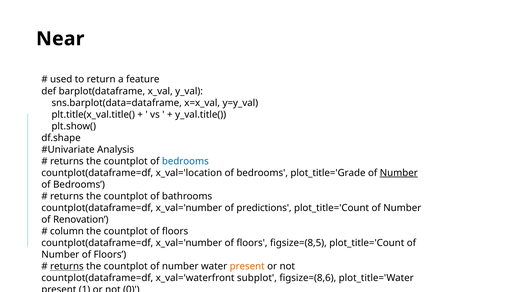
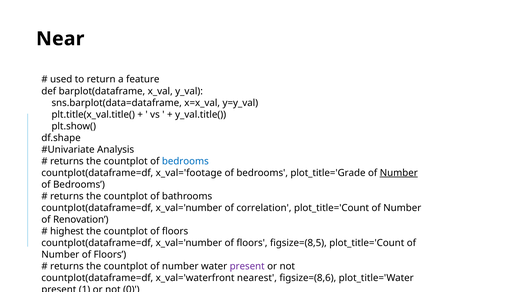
x_val='location: x_val='location -> x_val='footage
predictions: predictions -> correlation
column: column -> highest
returns at (67, 266) underline: present -> none
present at (247, 266) colour: orange -> purple
subplot: subplot -> nearest
